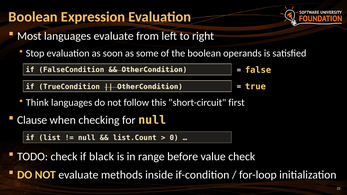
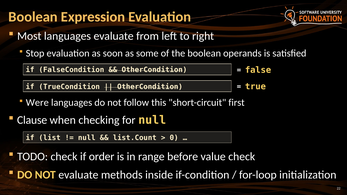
Think: Think -> Were
black: black -> order
